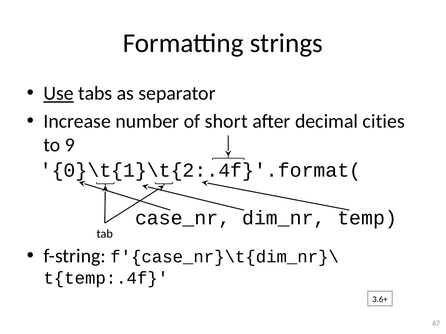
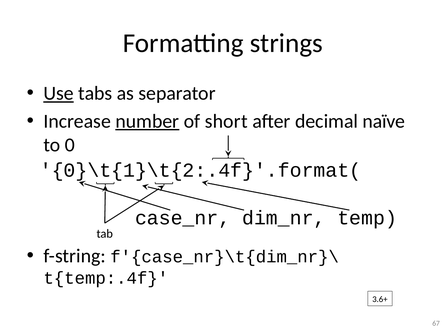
number underline: none -> present
cities: cities -> naïve
9: 9 -> 0
